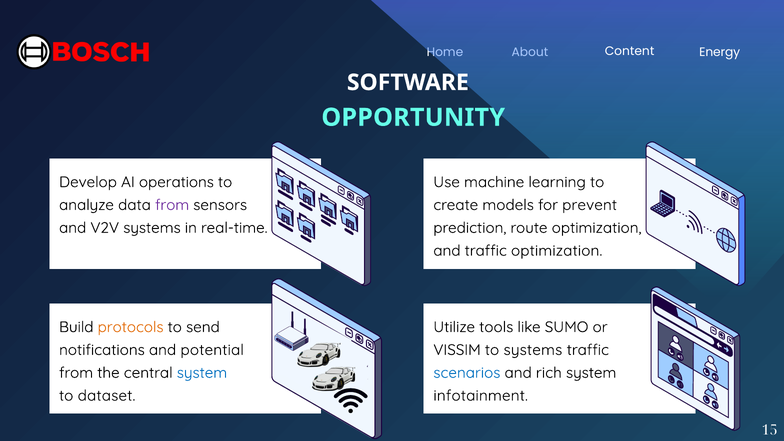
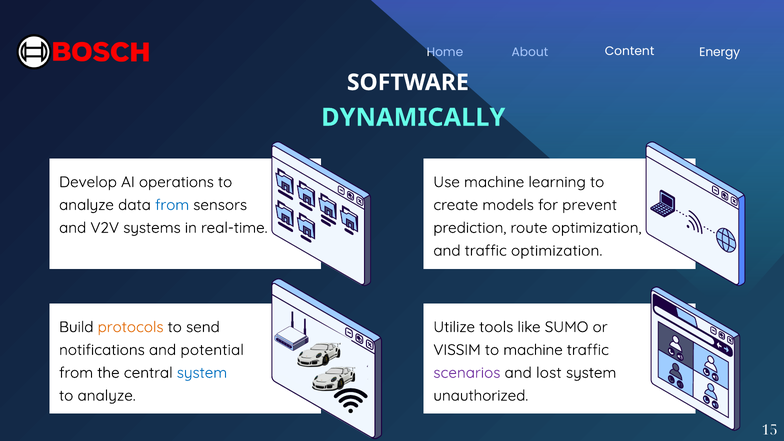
OPPORTUNITY: OPPORTUNITY -> DYNAMICALLY
from at (172, 205) colour: purple -> blue
to systems: systems -> machine
scenarios colour: blue -> purple
rich: rich -> lost
dataset at (106, 396): dataset -> analyze
infotainment: infotainment -> unauthorized
